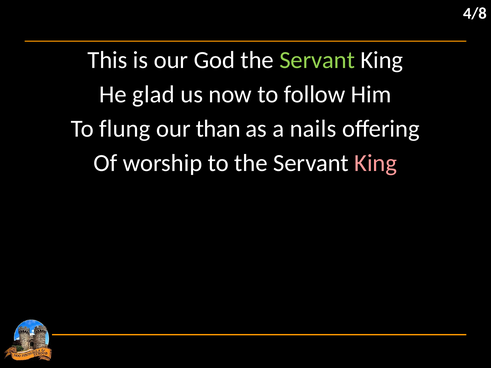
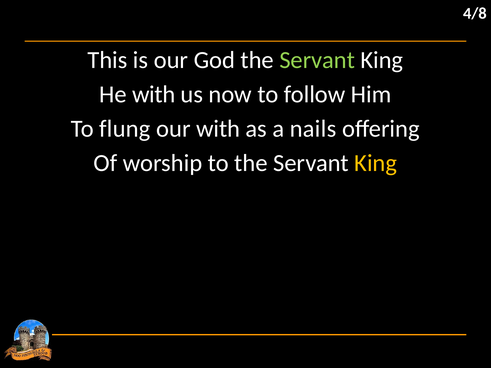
He glad: glad -> with
our than: than -> with
King at (376, 163) colour: pink -> yellow
